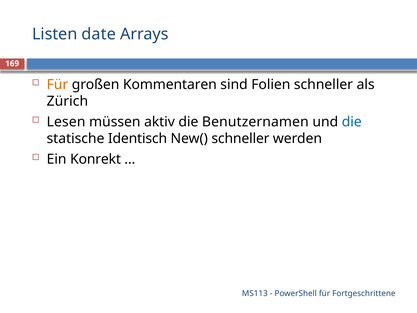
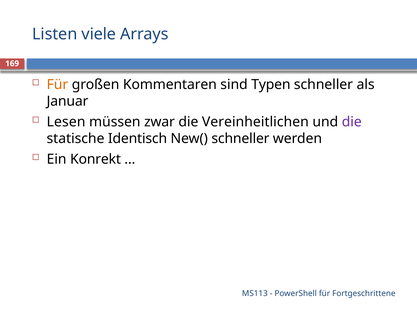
date: date -> viele
Folien: Folien -> Typen
Zürich: Zürich -> Januar
aktiv: aktiv -> zwar
Benutzernamen: Benutzernamen -> Vereinheitlichen
die at (352, 122) colour: blue -> purple
